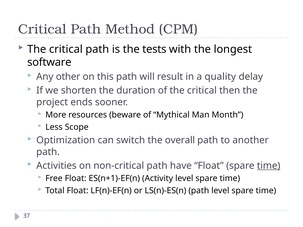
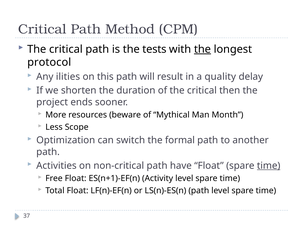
the at (202, 49) underline: none -> present
software: software -> protocol
other: other -> ilities
overall: overall -> formal
